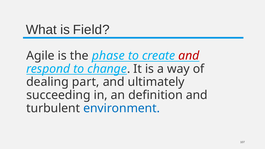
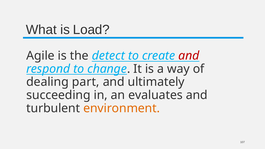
Field: Field -> Load
phase: phase -> detect
definition: definition -> evaluates
environment colour: blue -> orange
